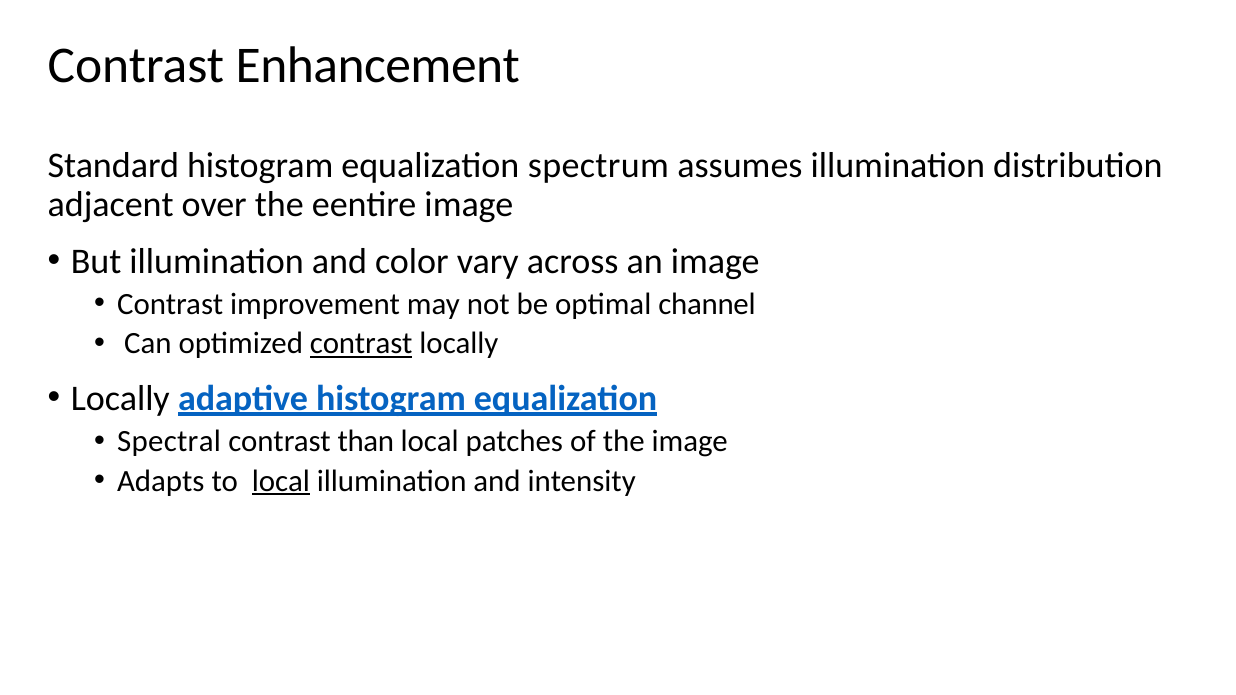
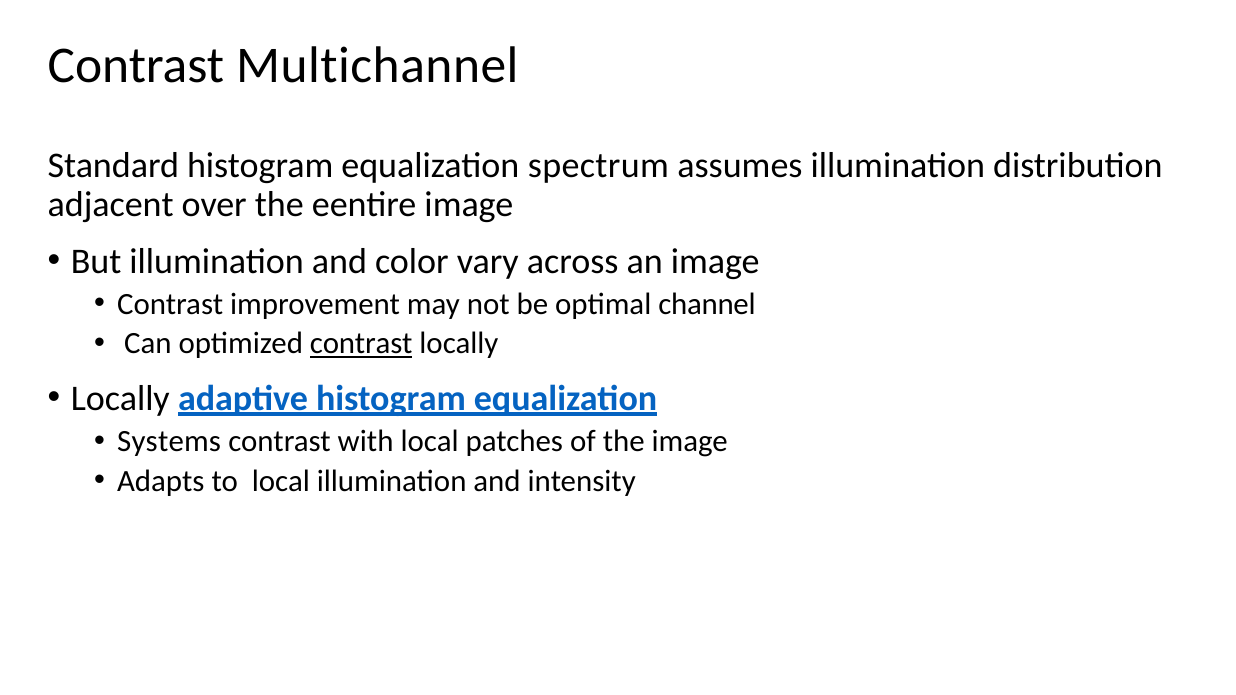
Enhancement: Enhancement -> Multichannel
Spectral: Spectral -> Systems
than: than -> with
local at (281, 481) underline: present -> none
